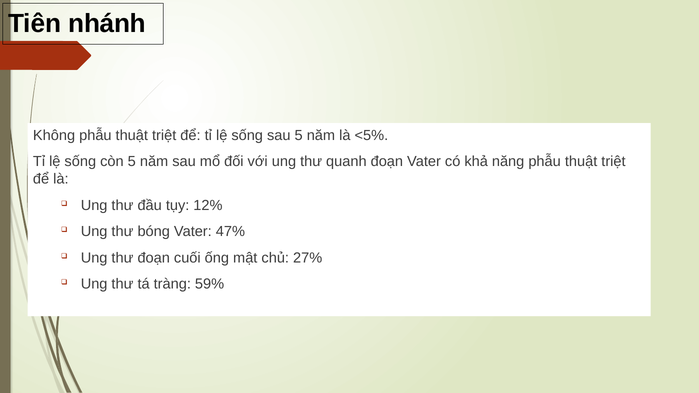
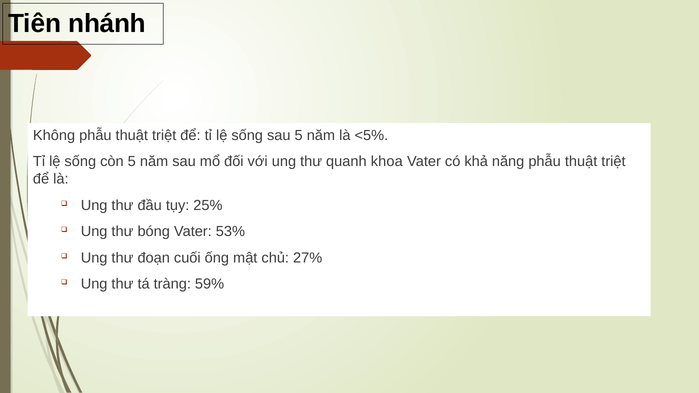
quanh đoạn: đoạn -> khoa
12%: 12% -> 25%
47%: 47% -> 53%
